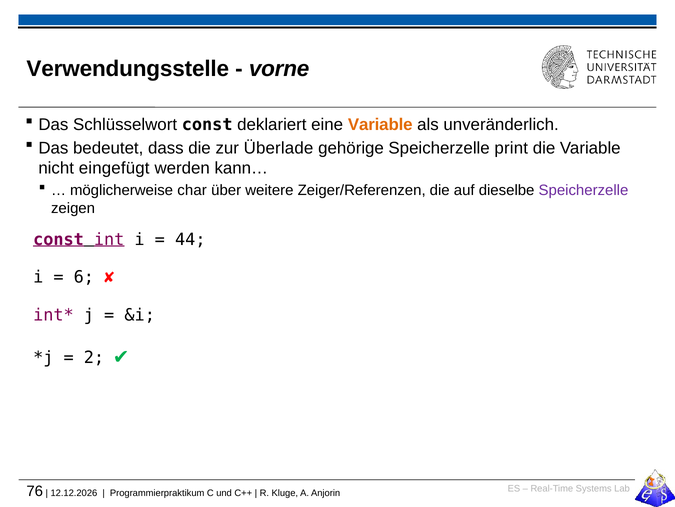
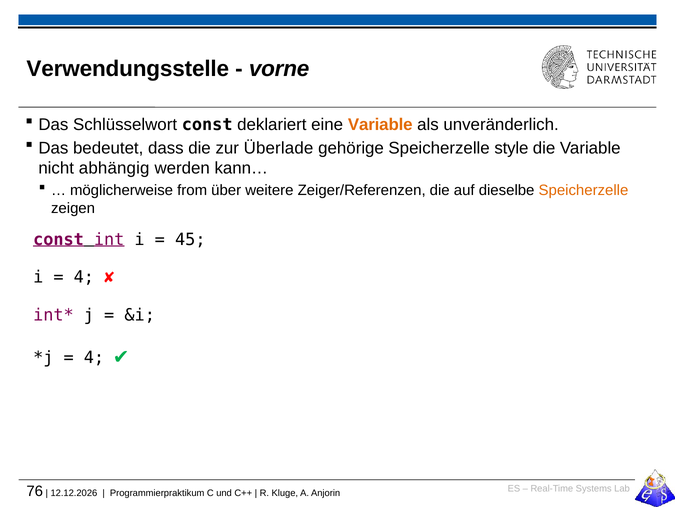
print: print -> style
eingefügt: eingefügt -> abhängig
char: char -> from
Speicherzelle at (583, 190) colour: purple -> orange
44: 44 -> 45
6 at (84, 277): 6 -> 4
2 at (94, 357): 2 -> 4
